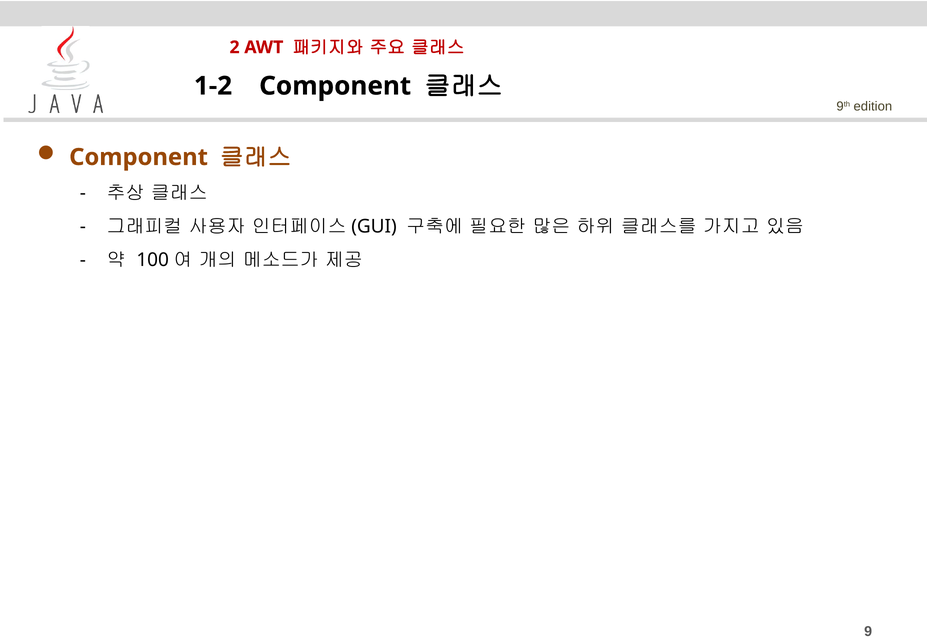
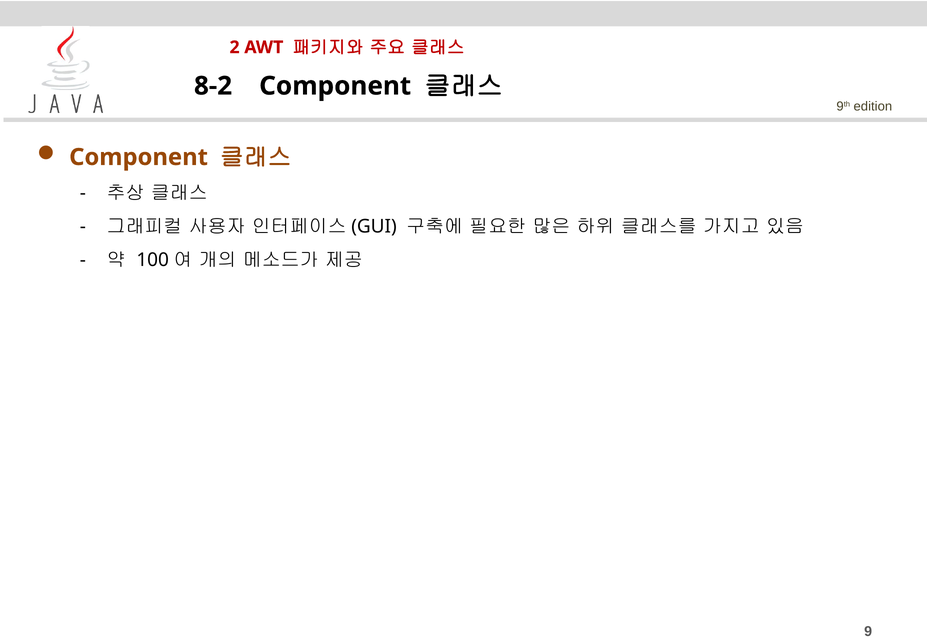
1-2: 1-2 -> 8-2
